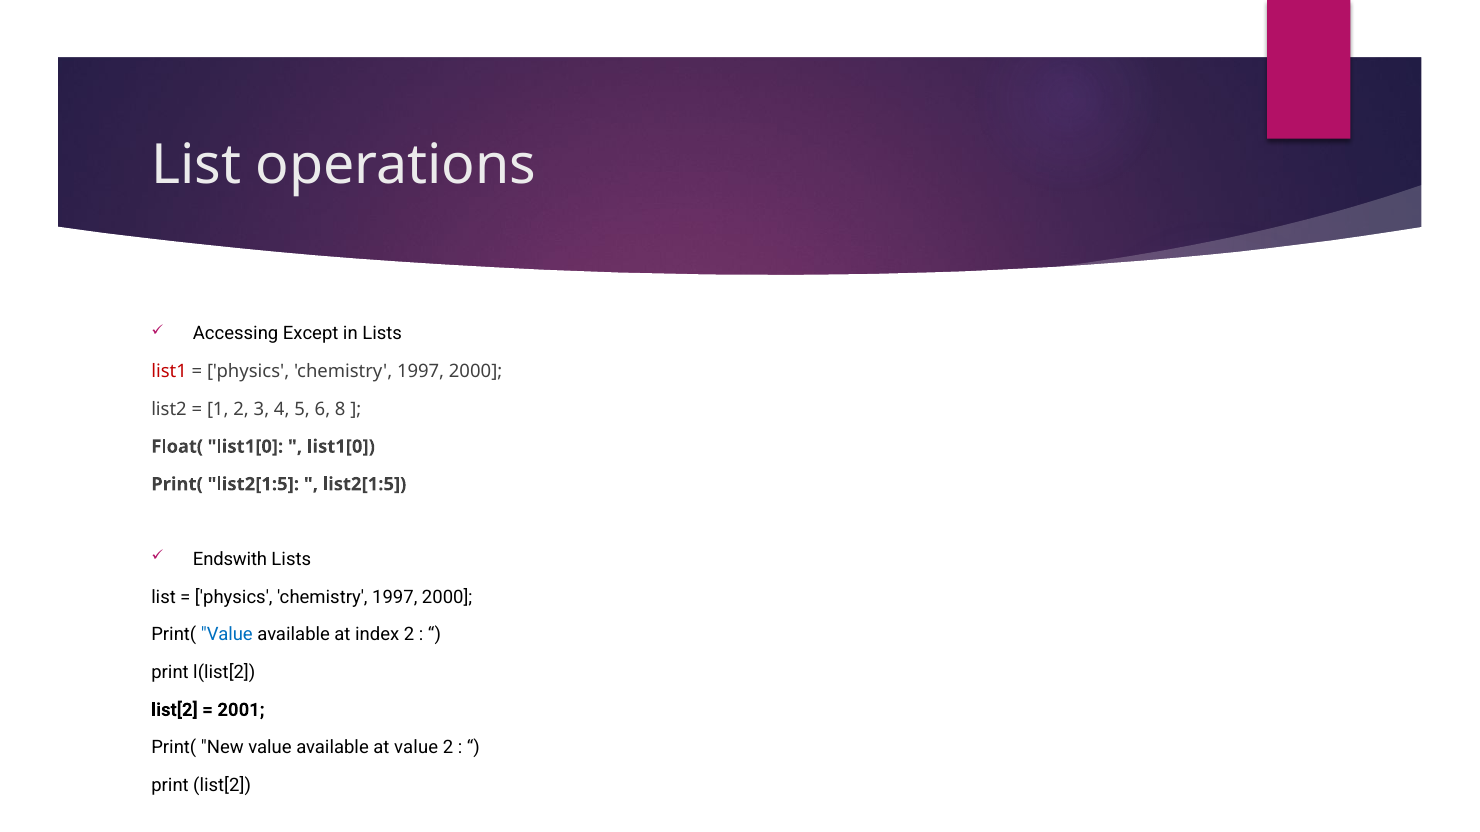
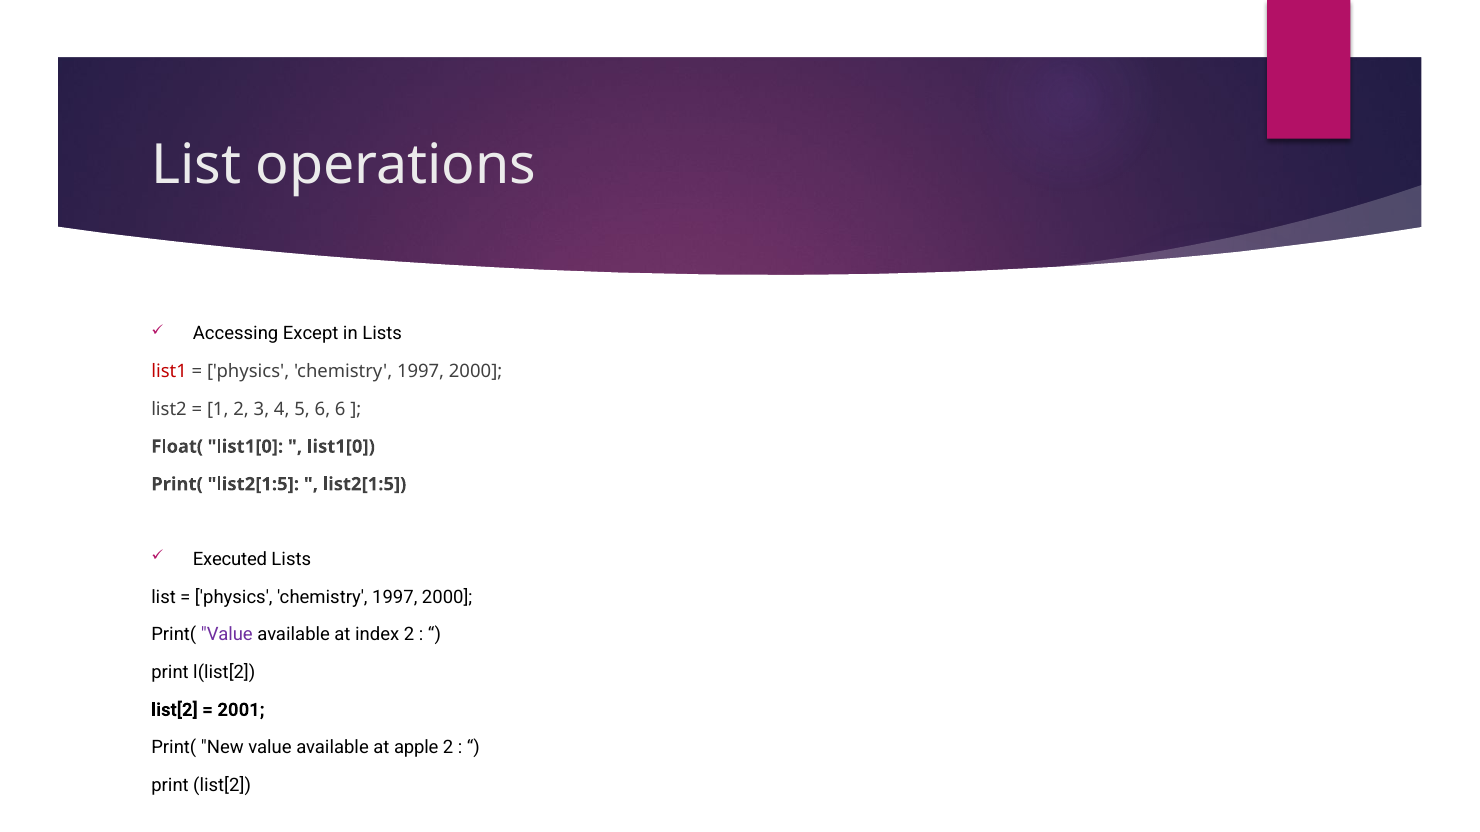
6 8: 8 -> 6
Endswith: Endswith -> Executed
Value at (227, 635) colour: blue -> purple
at value: value -> apple
